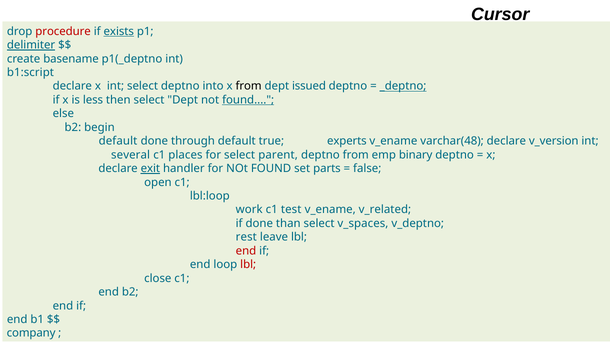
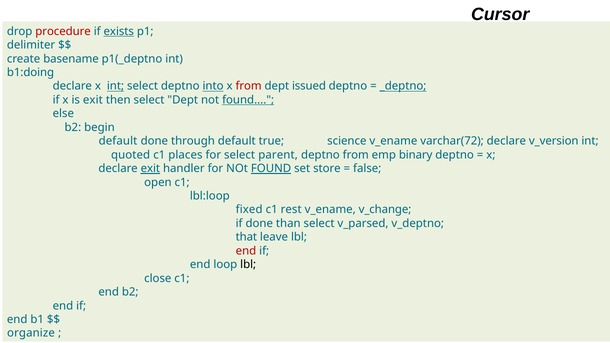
delimiter underline: present -> none
b1:script: b1:script -> b1:doing
int at (116, 86) underline: none -> present
into underline: none -> present
from at (249, 86) colour: black -> red
is less: less -> exit
experts: experts -> science
varchar(48: varchar(48 -> varchar(72
several: several -> quoted
FOUND at (271, 169) underline: none -> present
parts: parts -> store
work: work -> fixed
test: test -> rest
v_related: v_related -> v_change
v_spaces: v_spaces -> v_parsed
rest: rest -> that
lbl at (248, 265) colour: red -> black
company: company -> organize
